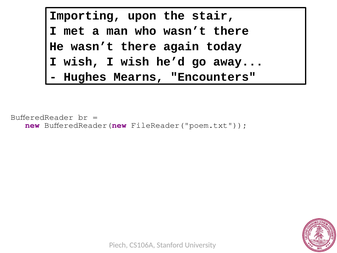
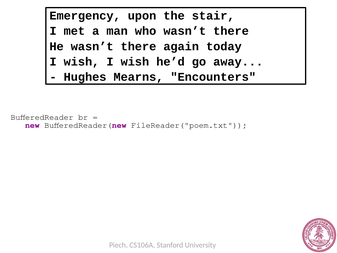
Importing: Importing -> Emergency
